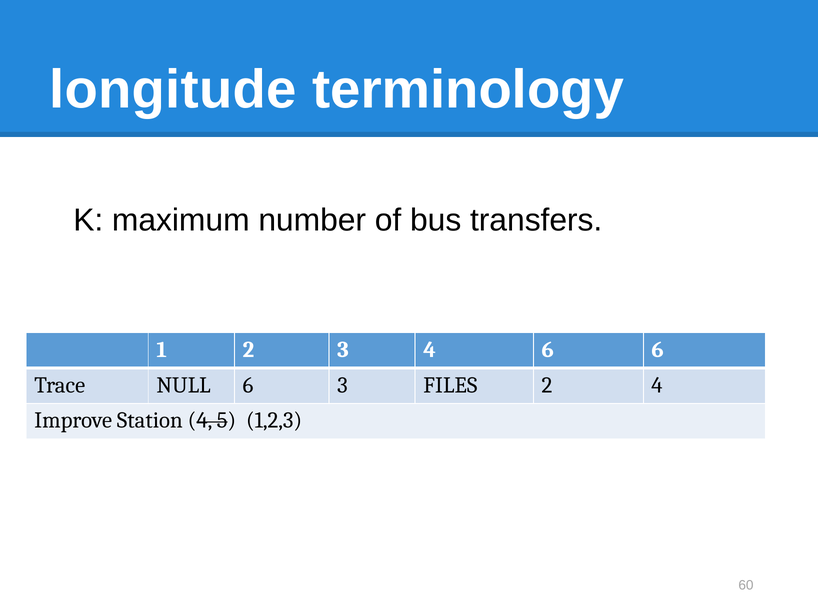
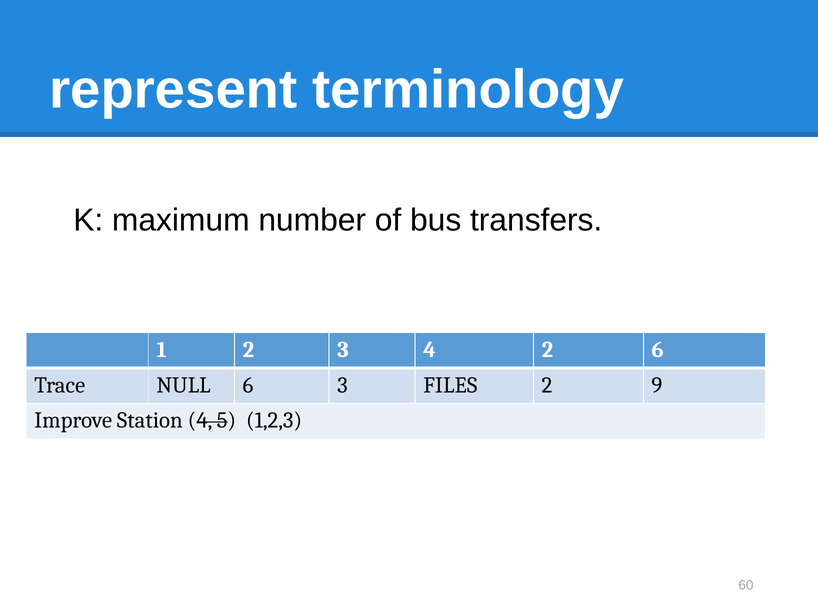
longitude: longitude -> represent
4 6: 6 -> 2
2 4: 4 -> 9
